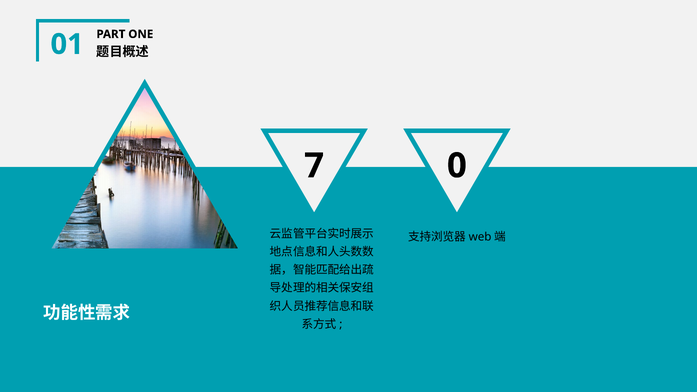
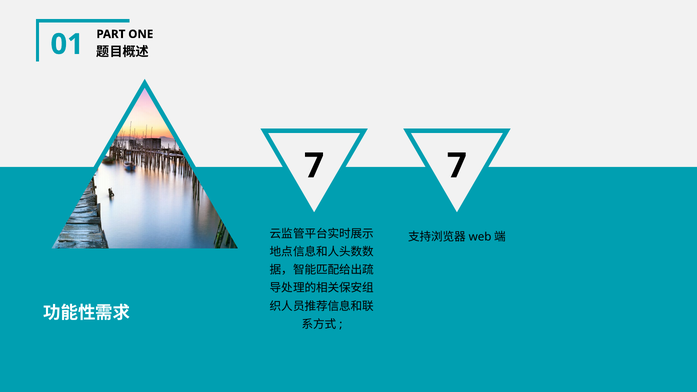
7 0: 0 -> 7
